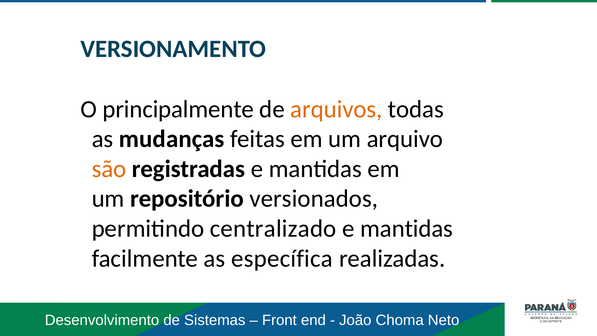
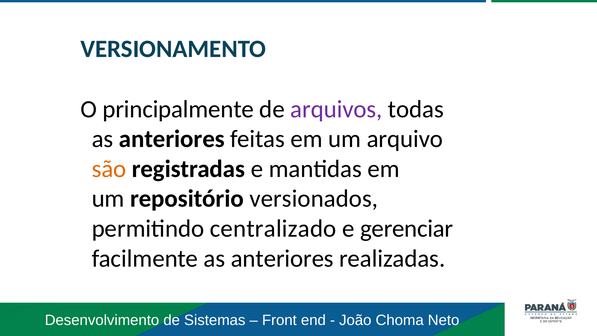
arquivos colour: orange -> purple
mudanças at (172, 139): mudanças -> anteriores
mantidas at (407, 229): mantidas -> gerenciar
facilmente as específica: específica -> anteriores
